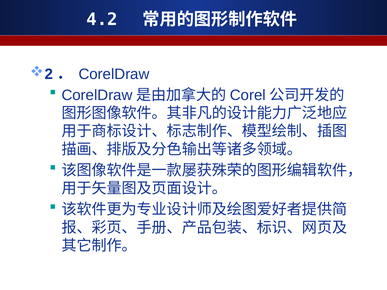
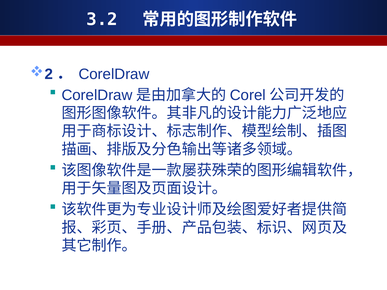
4.2: 4.2 -> 3.2
